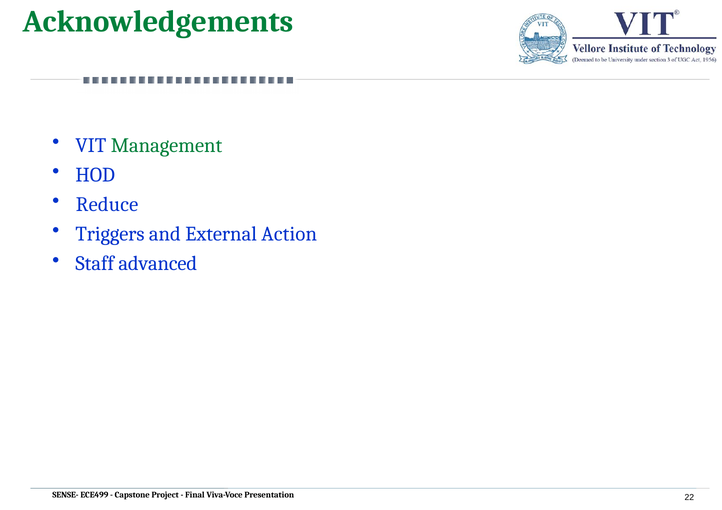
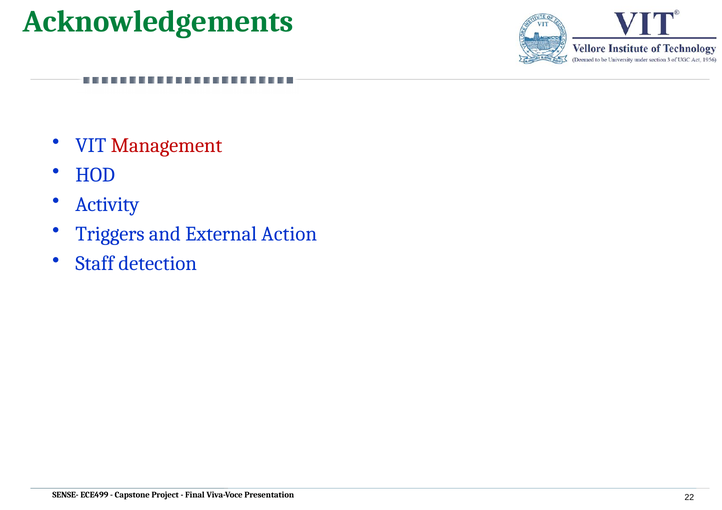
Management colour: green -> red
Reduce: Reduce -> Activity
advanced: advanced -> detection
